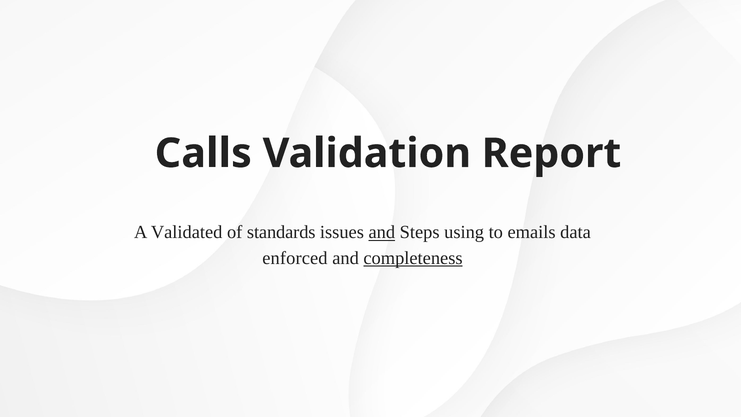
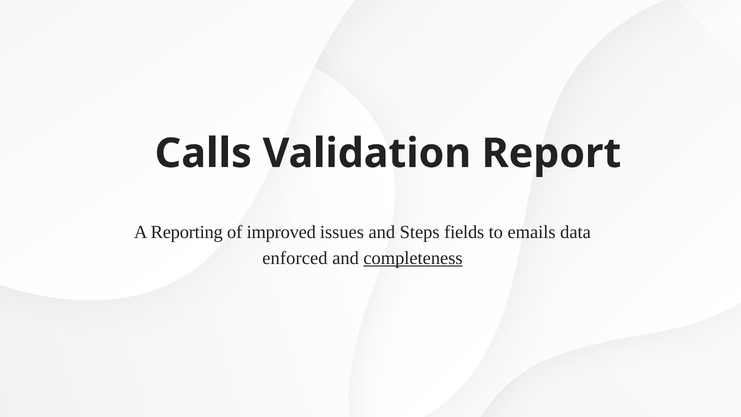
Validated: Validated -> Reporting
standards: standards -> improved
and at (382, 232) underline: present -> none
using: using -> fields
